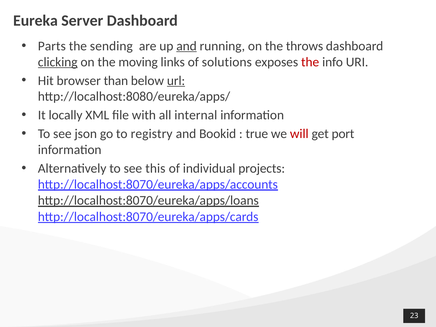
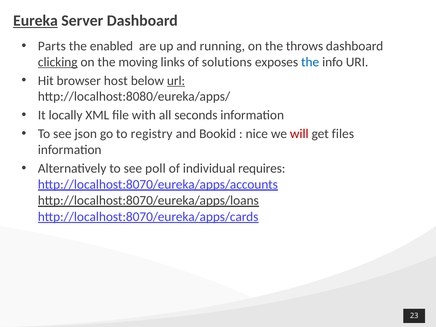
Eureka underline: none -> present
sending: sending -> enabled
and at (187, 46) underline: present -> none
the at (310, 62) colour: red -> blue
than: than -> host
internal: internal -> seconds
true: true -> nice
port: port -> files
this: this -> poll
projects: projects -> requires
